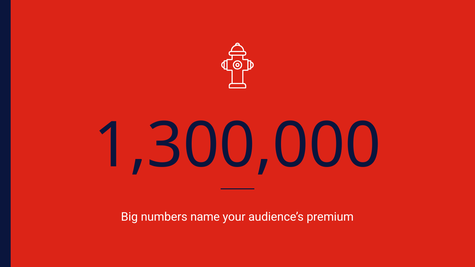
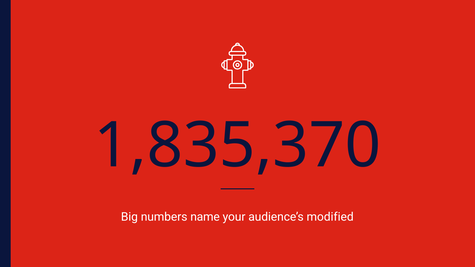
1,300,000: 1,300,000 -> 1,835,370
premium: premium -> modified
